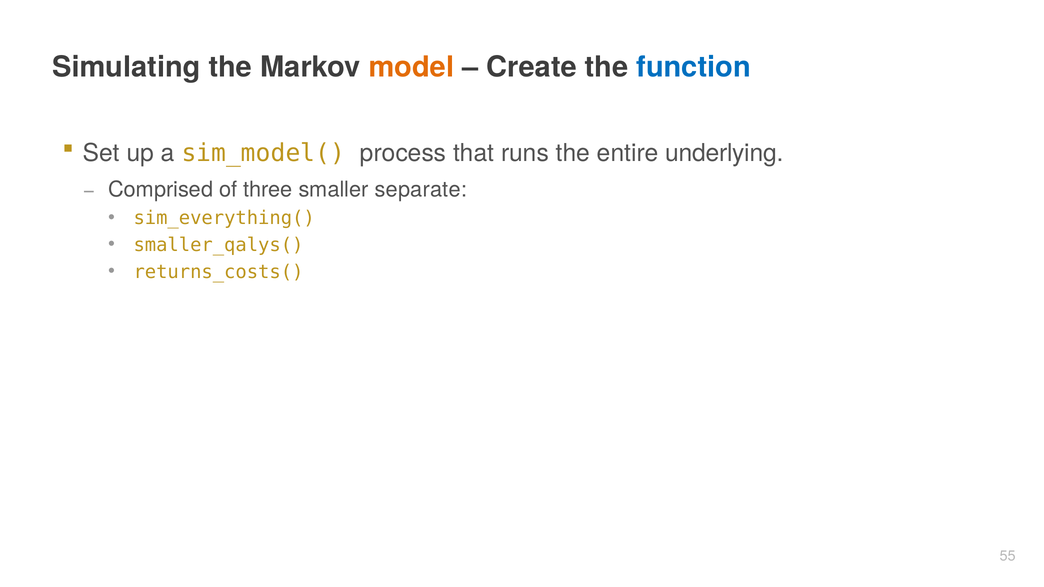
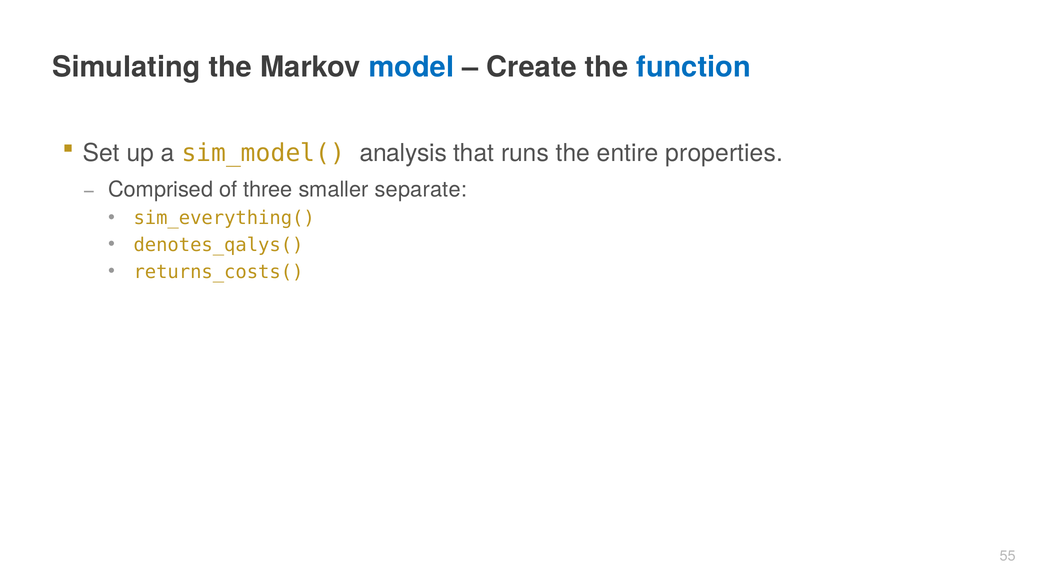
model colour: orange -> blue
process: process -> analysis
underlying: underlying -> properties
smaller_qalys(: smaller_qalys( -> denotes_qalys(
